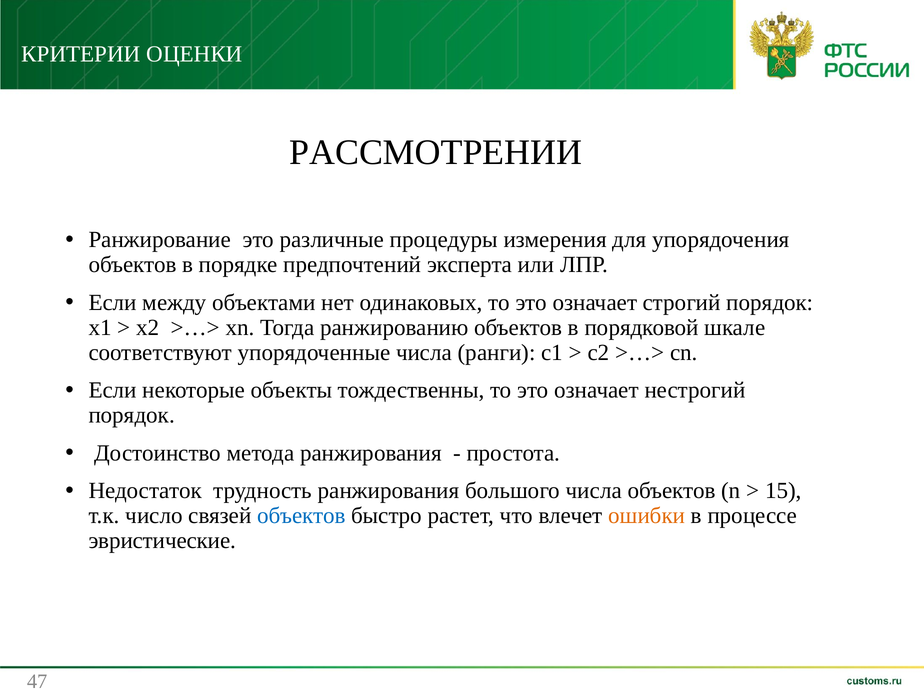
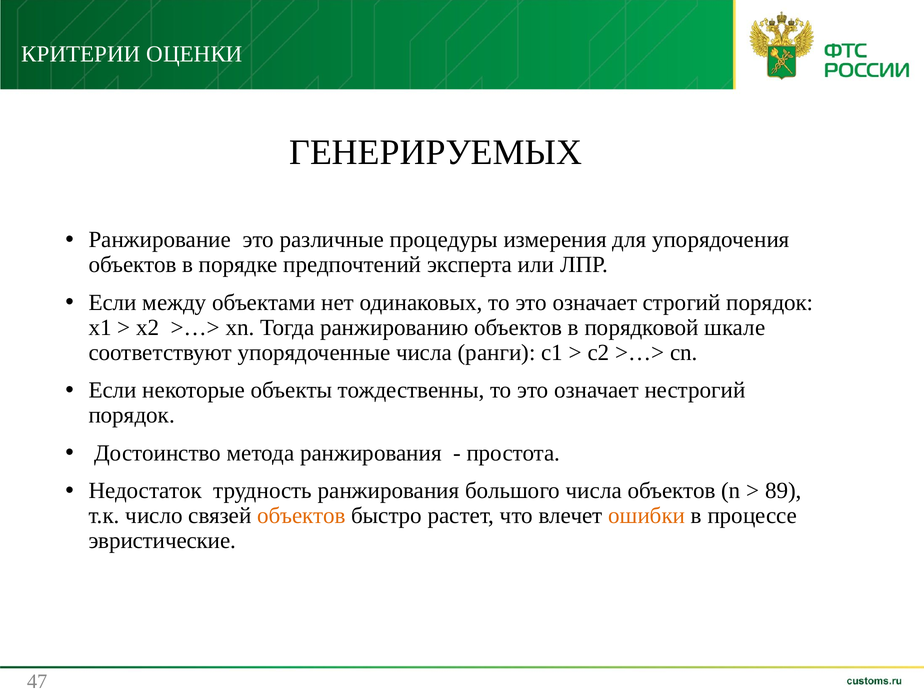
РАССМОТРЕНИИ: РАССМОТРЕНИИ -> ГЕНЕРИРУЕМЫХ
15: 15 -> 89
объектов at (301, 516) colour: blue -> orange
